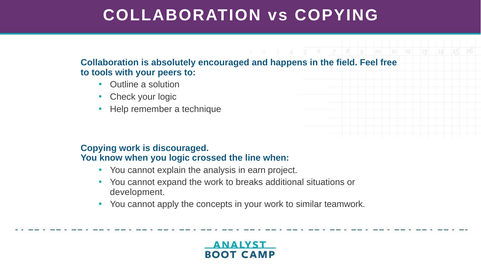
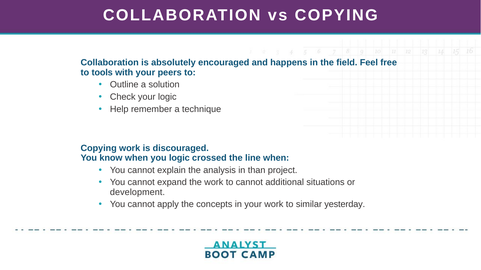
earn: earn -> than
to breaks: breaks -> cannot
teamwork: teamwork -> yesterday
